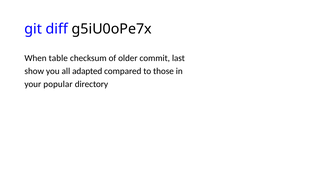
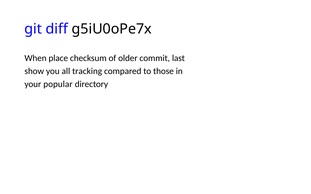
table: table -> place
adapted: adapted -> tracking
